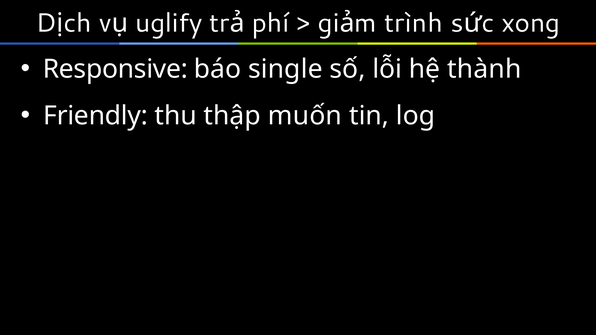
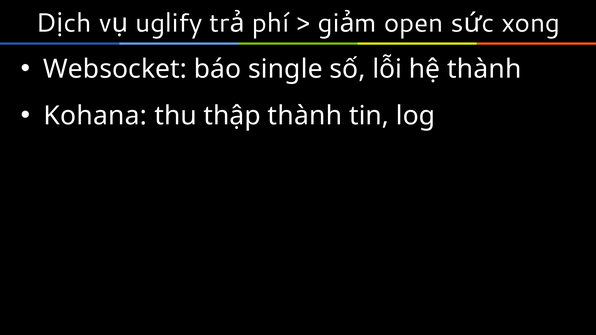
trình: trình -> open
Responsive: Responsive -> Websocket
Friendly: Friendly -> Kohana
thập muốn: muốn -> thành
